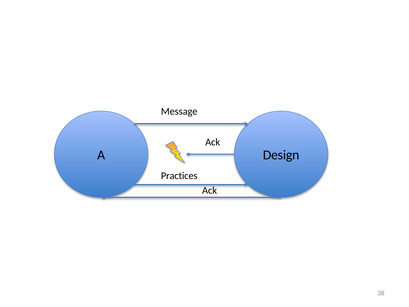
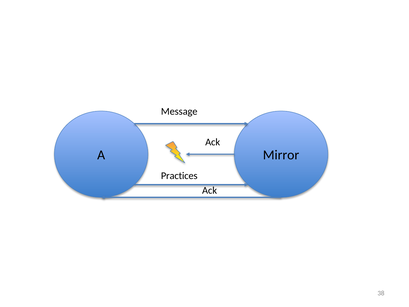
Design: Design -> Mirror
